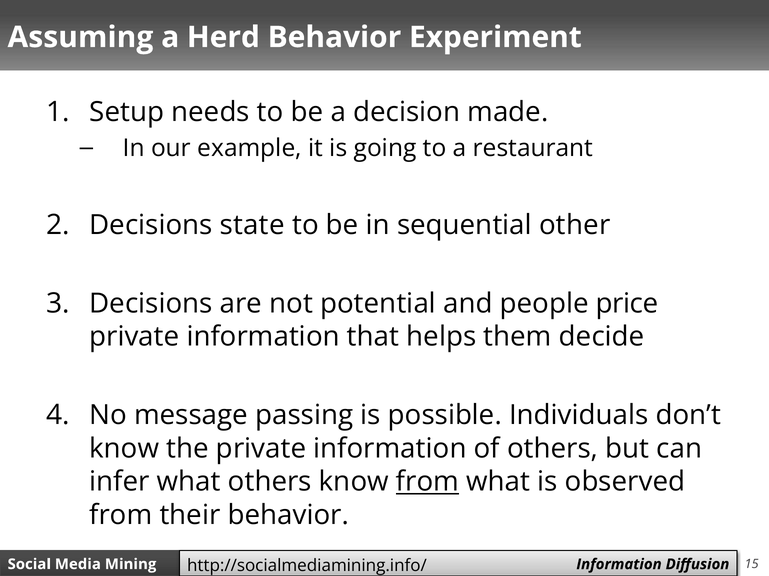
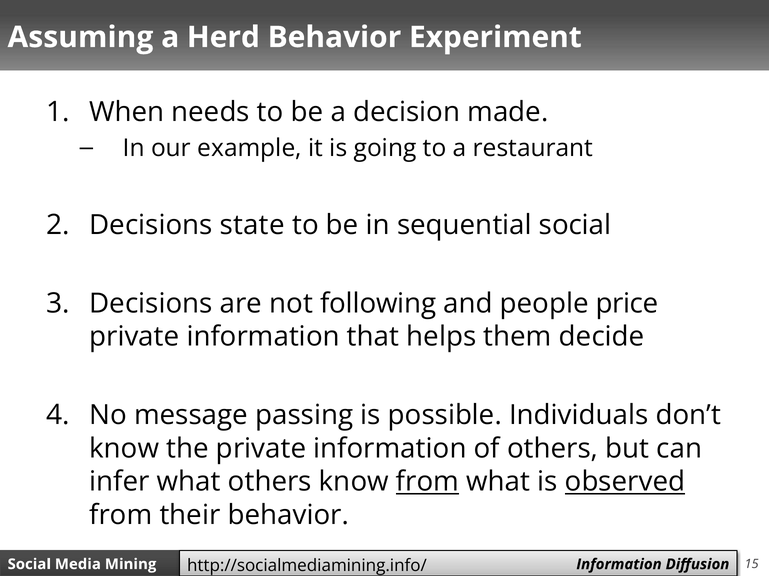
Setup: Setup -> When
sequential other: other -> social
potential: potential -> following
observed underline: none -> present
